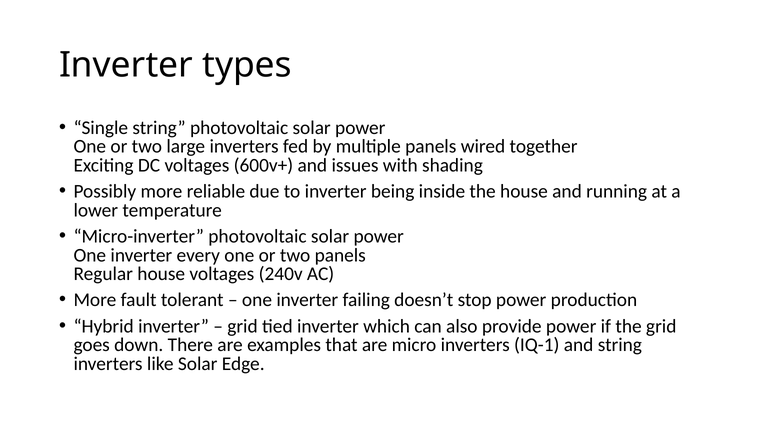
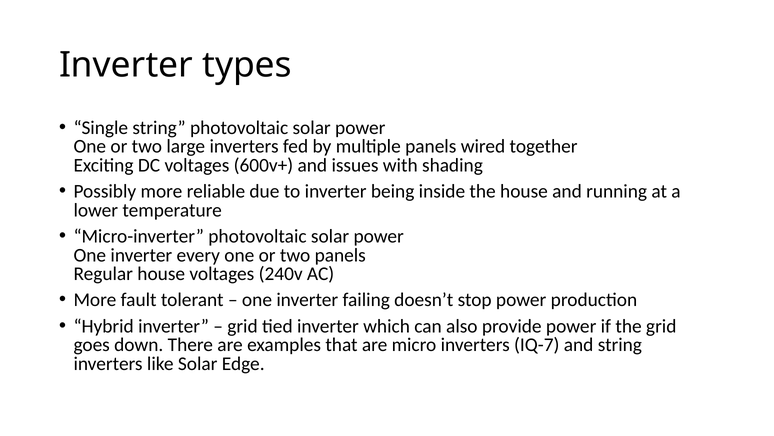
IQ-1: IQ-1 -> IQ-7
